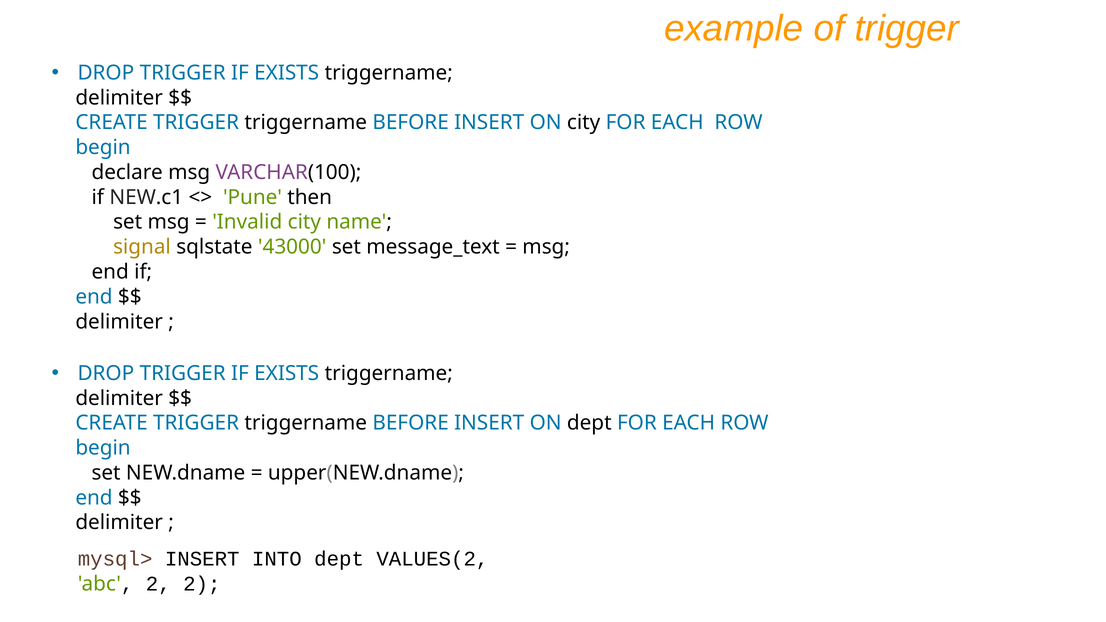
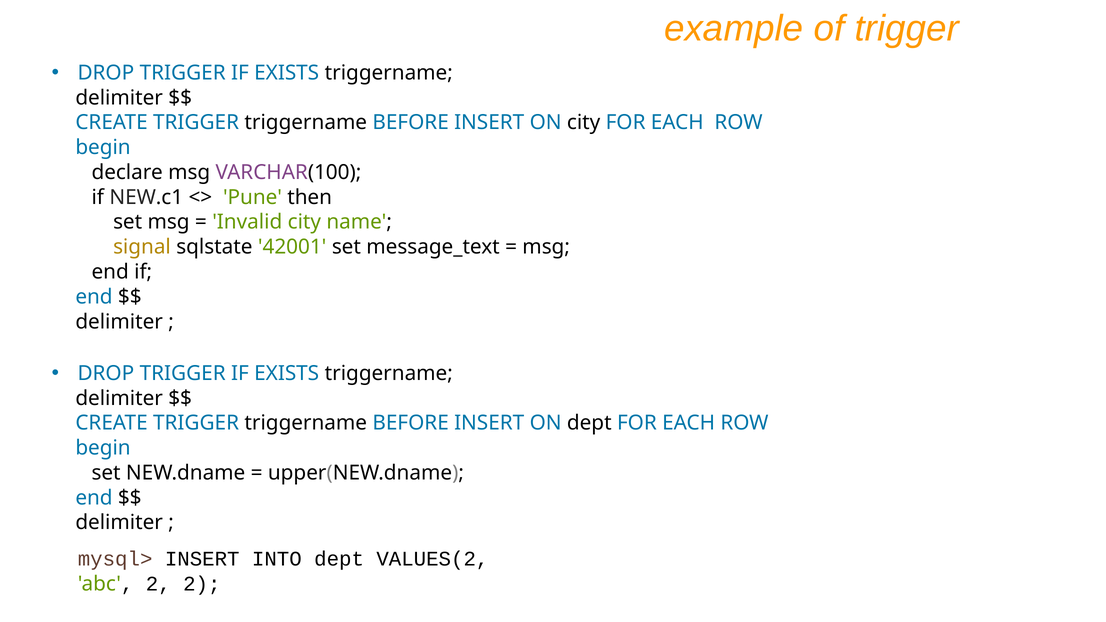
43000: 43000 -> 42001
